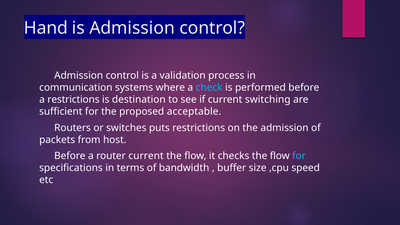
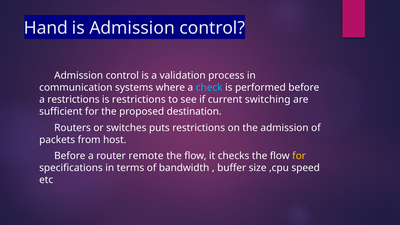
is destination: destination -> restrictions
acceptable: acceptable -> destination
router current: current -> remote
for at (299, 156) colour: light blue -> yellow
